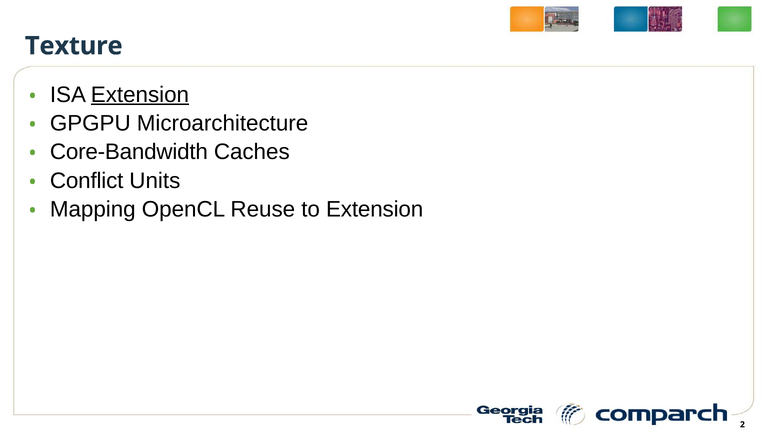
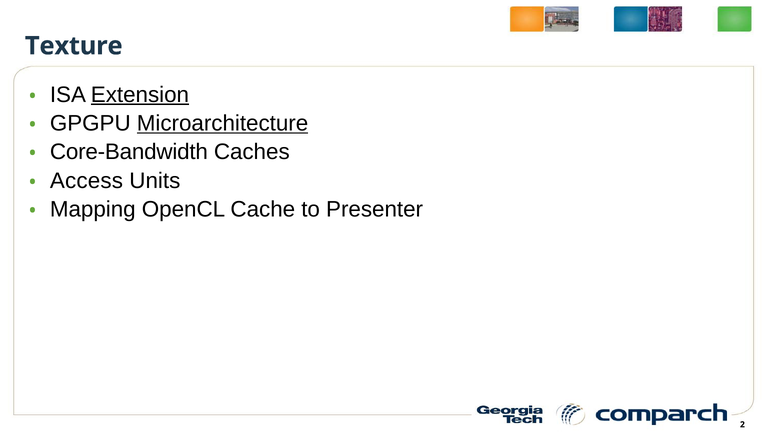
Microarchitecture underline: none -> present
Conflict: Conflict -> Access
Reuse: Reuse -> Cache
to Extension: Extension -> Presenter
